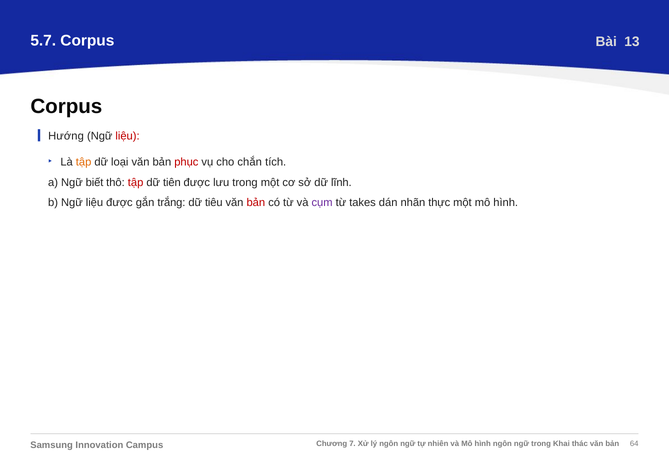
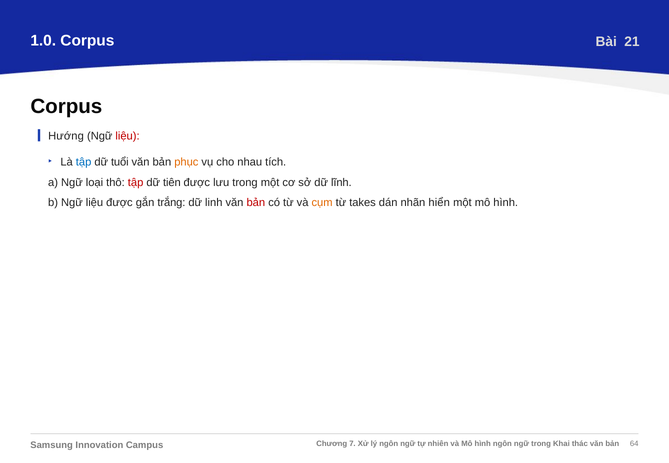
5.7: 5.7 -> 1.0
13: 13 -> 21
tập at (84, 162) colour: orange -> blue
loại: loại -> tuổi
phục colour: red -> orange
chắn: chắn -> nhau
biết: biết -> loại
tiêu: tiêu -> linh
cụm colour: purple -> orange
thực: thực -> hiển
